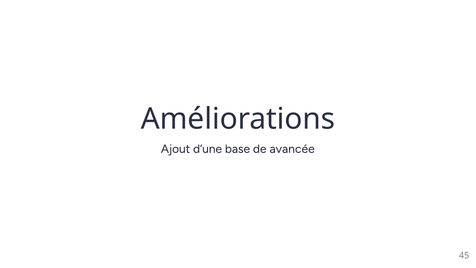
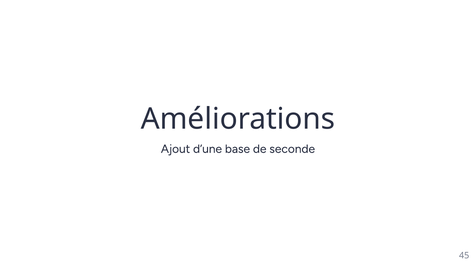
avancée: avancée -> seconde
